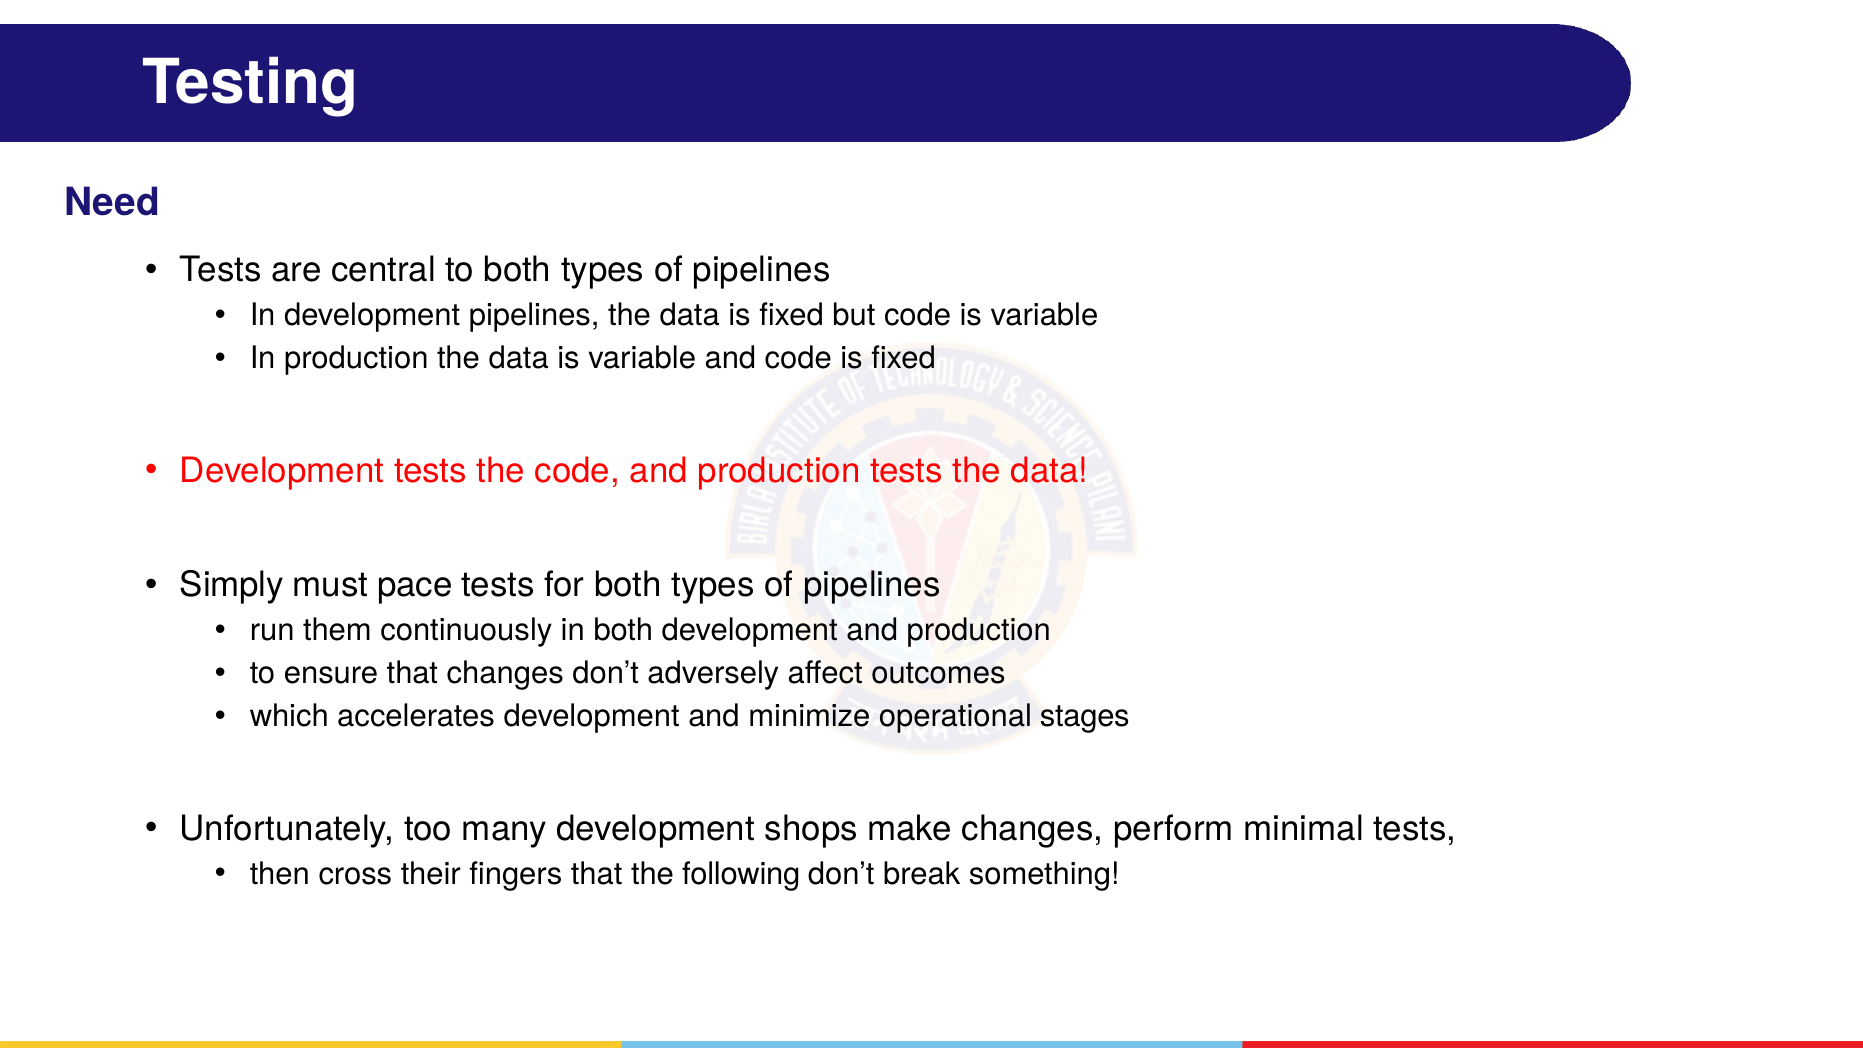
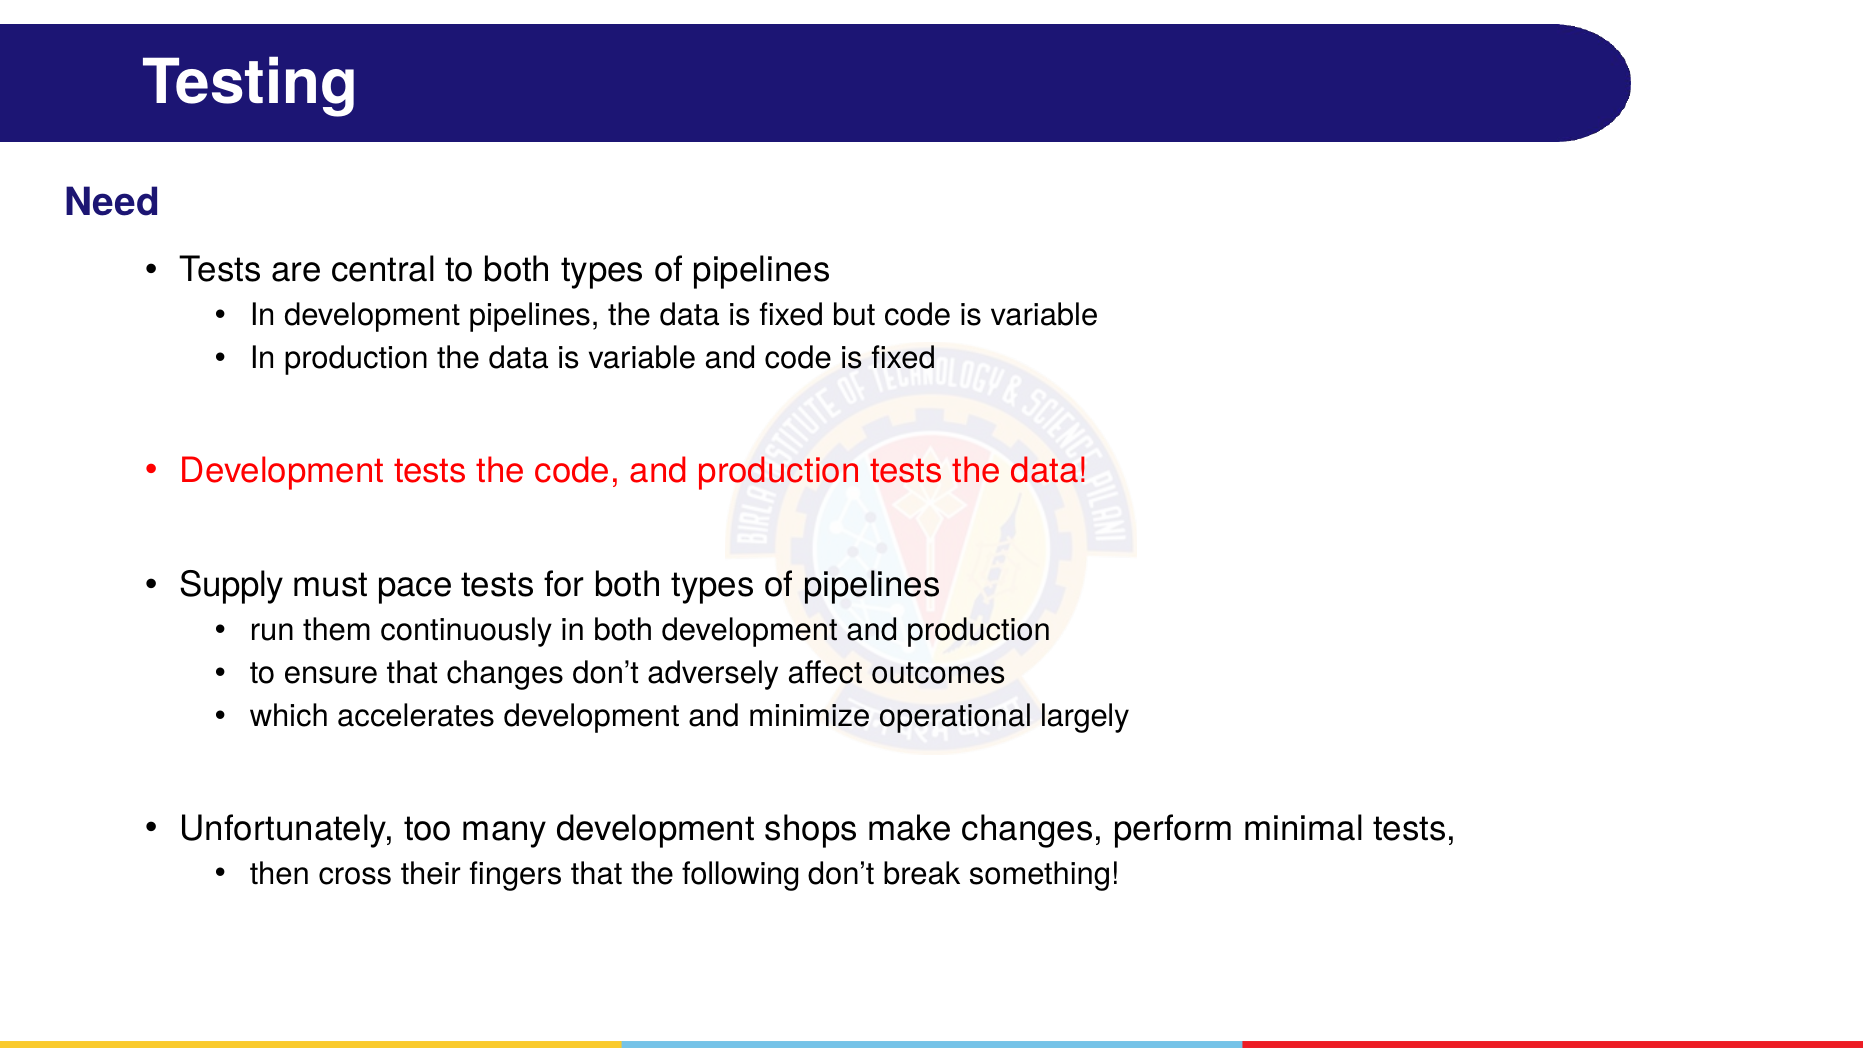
Simply: Simply -> Supply
stages: stages -> largely
